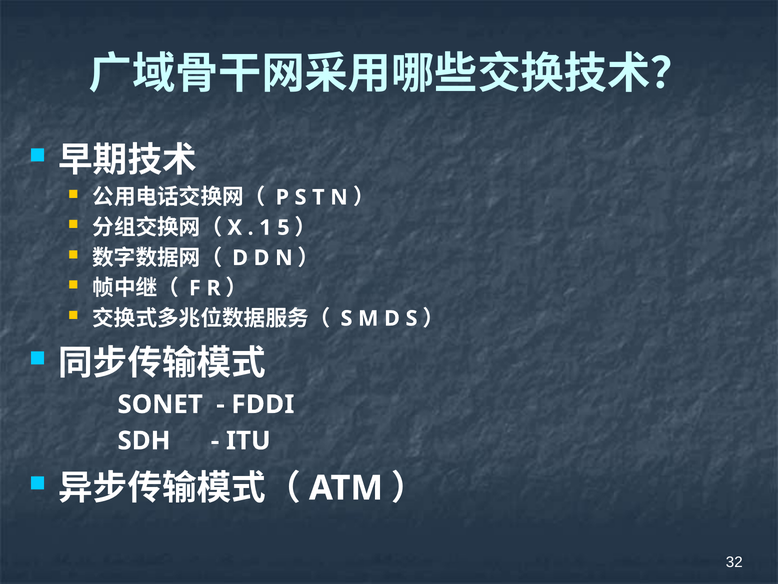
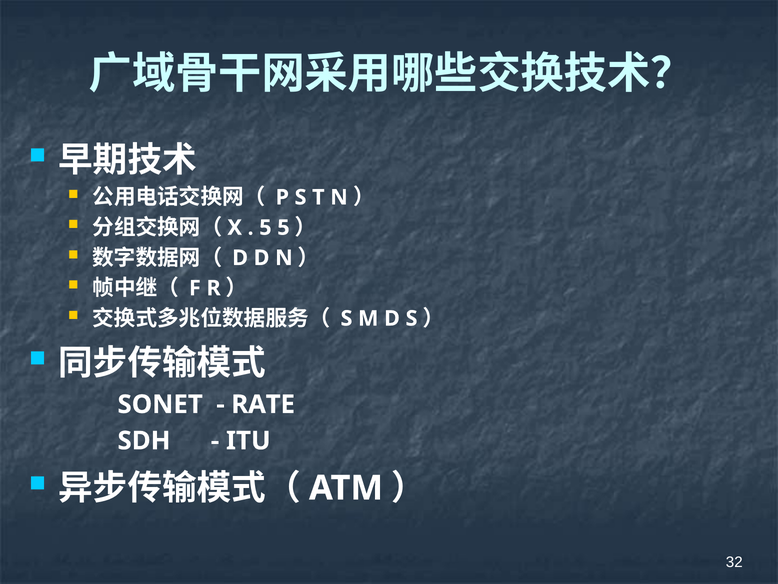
1 at (265, 227): 1 -> 5
FDDI: FDDI -> RATE
